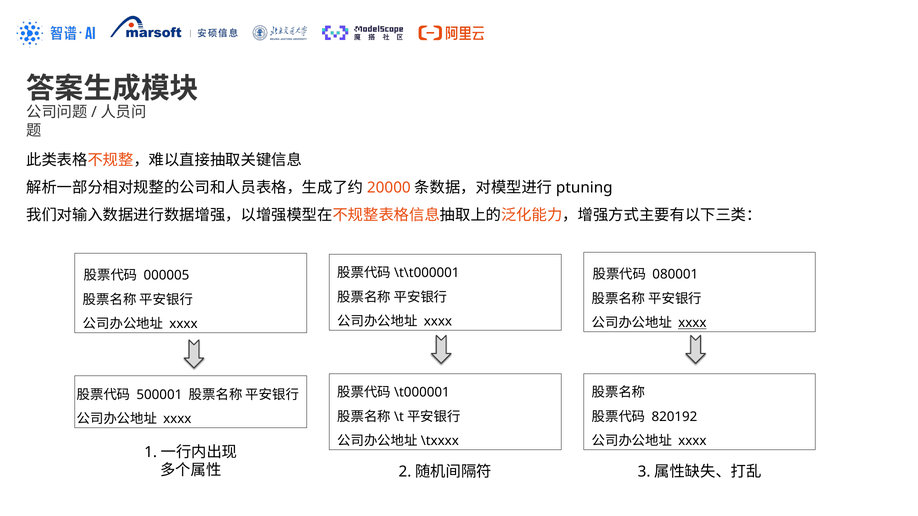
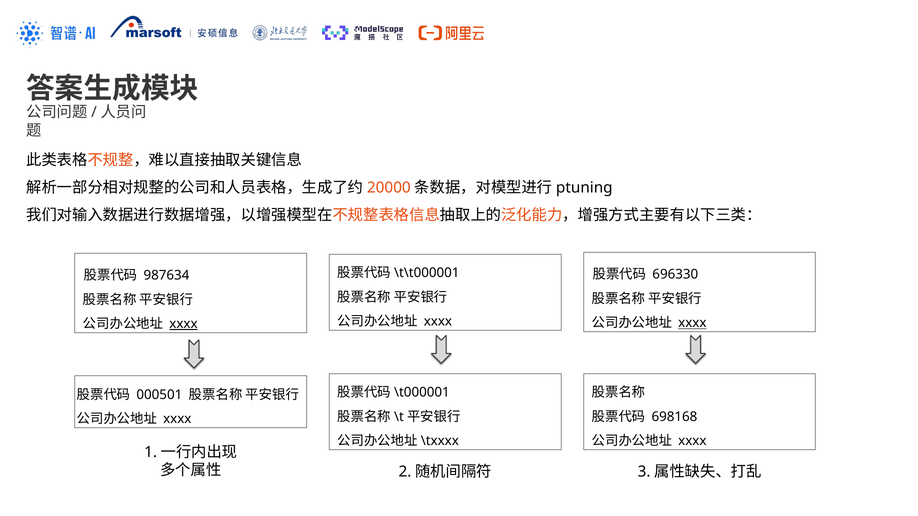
080001: 080001 -> 696330
000005: 000005 -> 987634
xxxx at (183, 324) underline: none -> present
500001: 500001 -> 000501
820192: 820192 -> 698168
